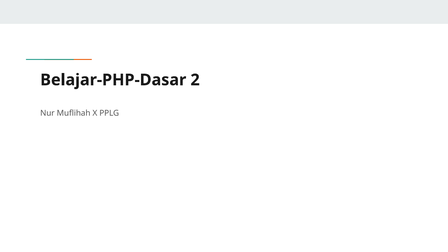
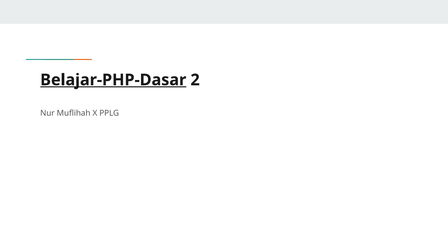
Belajar-PHP-Dasar underline: none -> present
